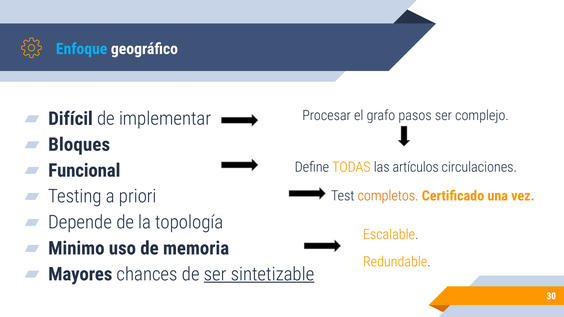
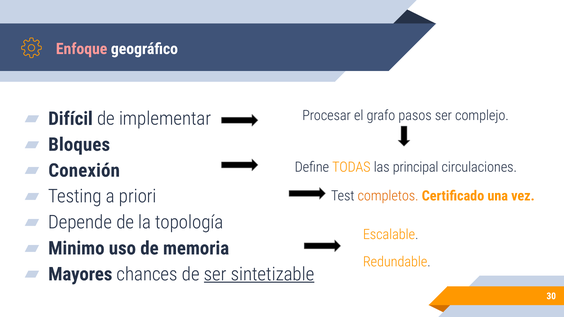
Enfoque colour: light blue -> pink
Funcional: Funcional -> Conexión
artículos: artículos -> principal
